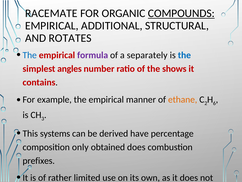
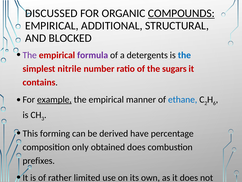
RACEMATE: RACEMATE -> DISCUSSED
ROTATES: ROTATES -> BLOCKED
The at (30, 55) colour: blue -> purple
separately: separately -> detergents
angles: angles -> nitrile
shows: shows -> sugars
example underline: none -> present
ethane colour: orange -> blue
systems: systems -> forming
